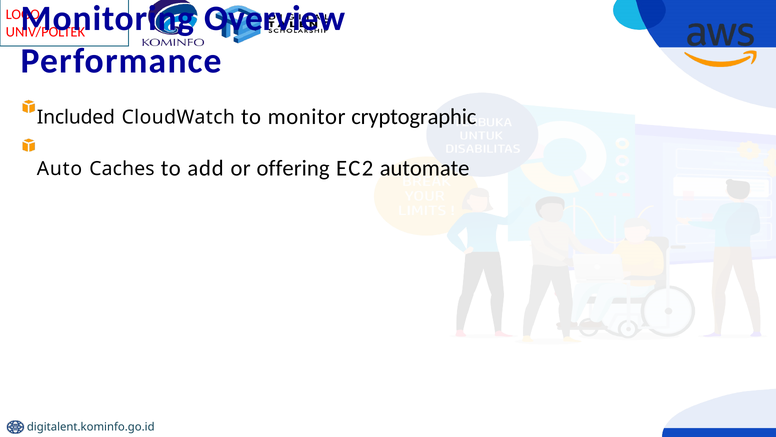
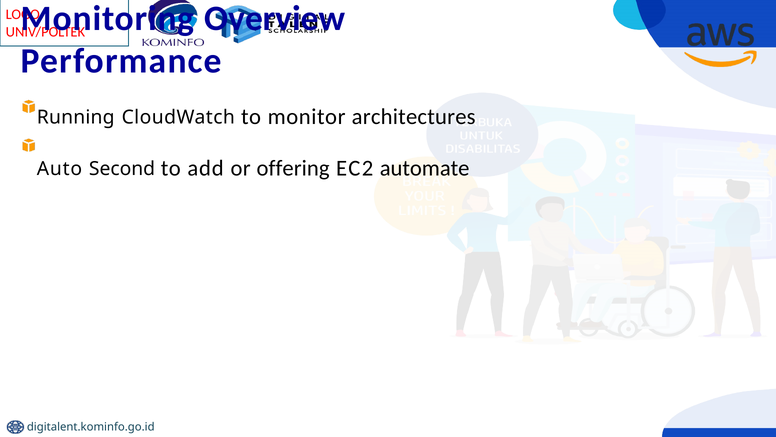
Included: Included -> Running
cryptographic: cryptographic -> architectures
Caches: Caches -> Second
